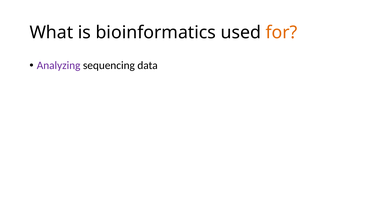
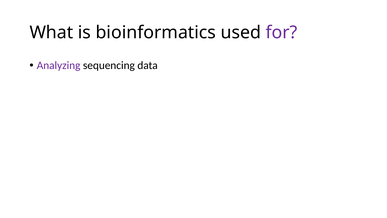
for colour: orange -> purple
